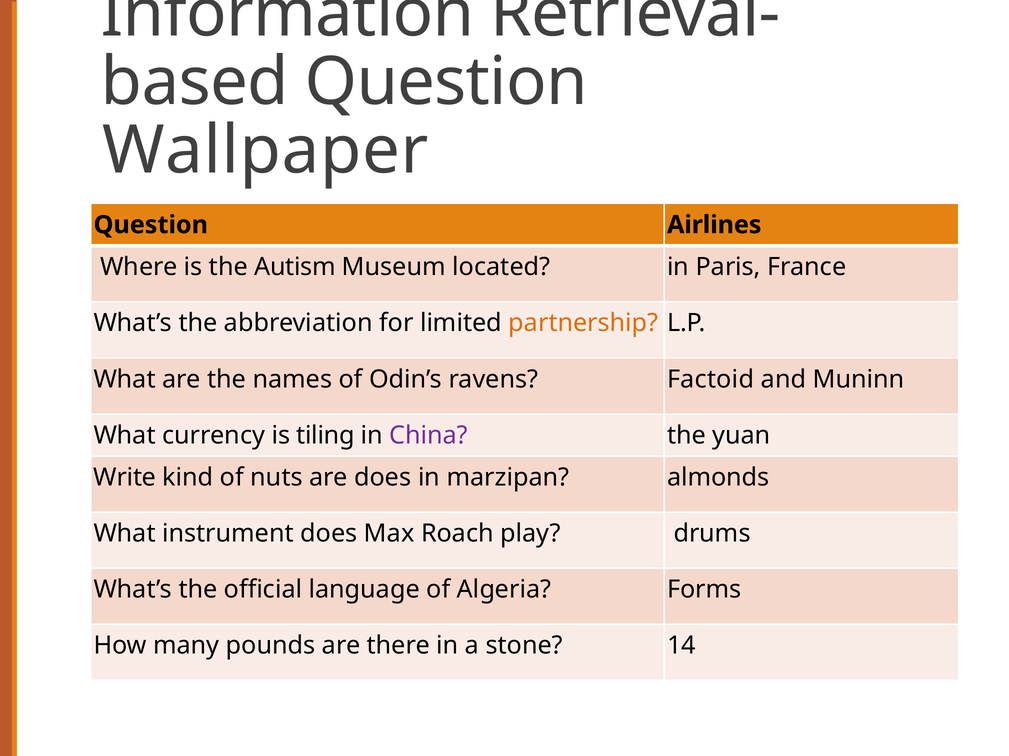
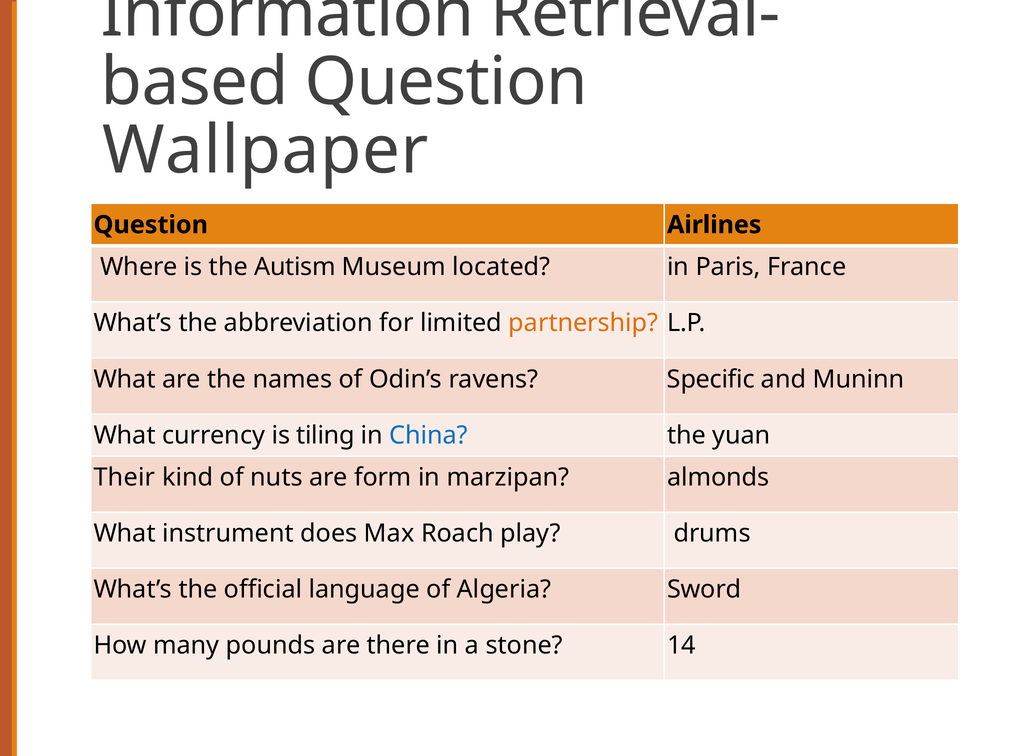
Factoid: Factoid -> Specific
China colour: purple -> blue
Write: Write -> Their
are does: does -> form
Forms: Forms -> Sword
